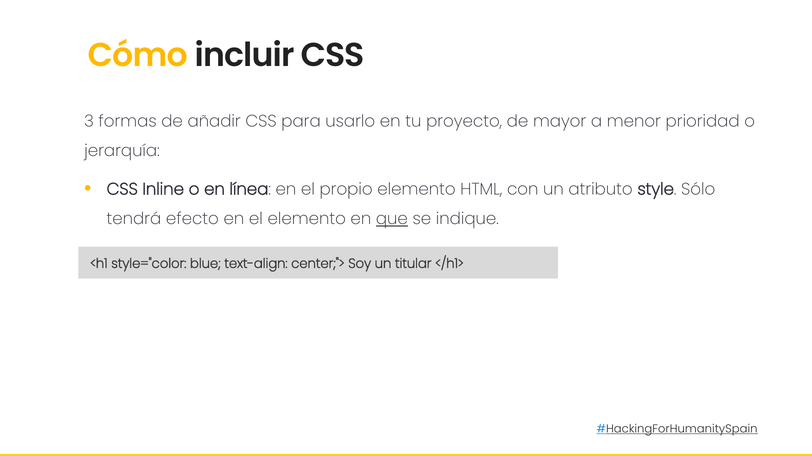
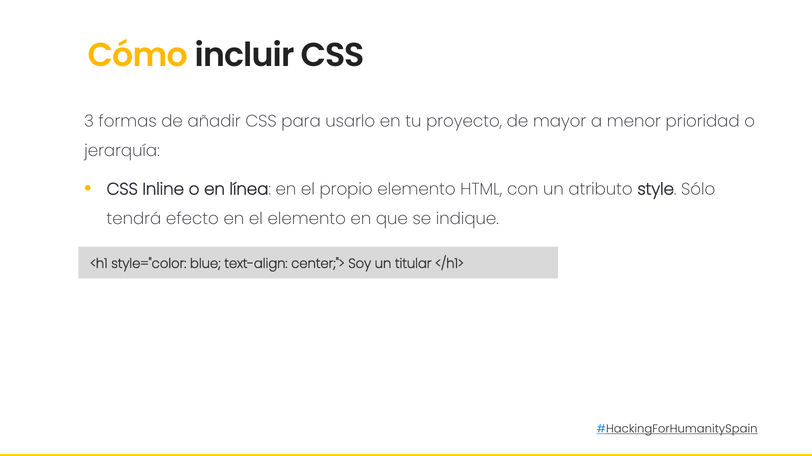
que underline: present -> none
